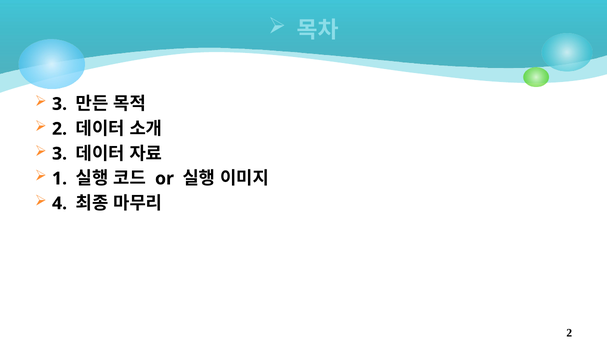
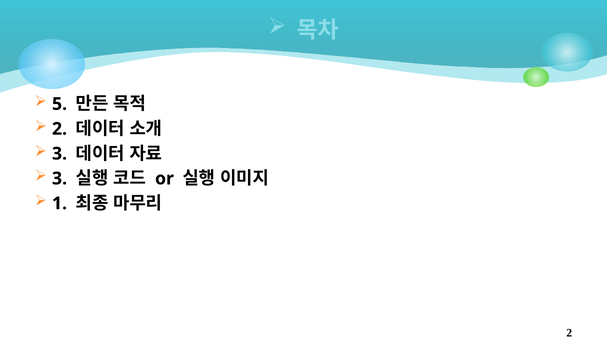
3 at (60, 104): 3 -> 5
1 at (60, 178): 1 -> 3
4: 4 -> 1
